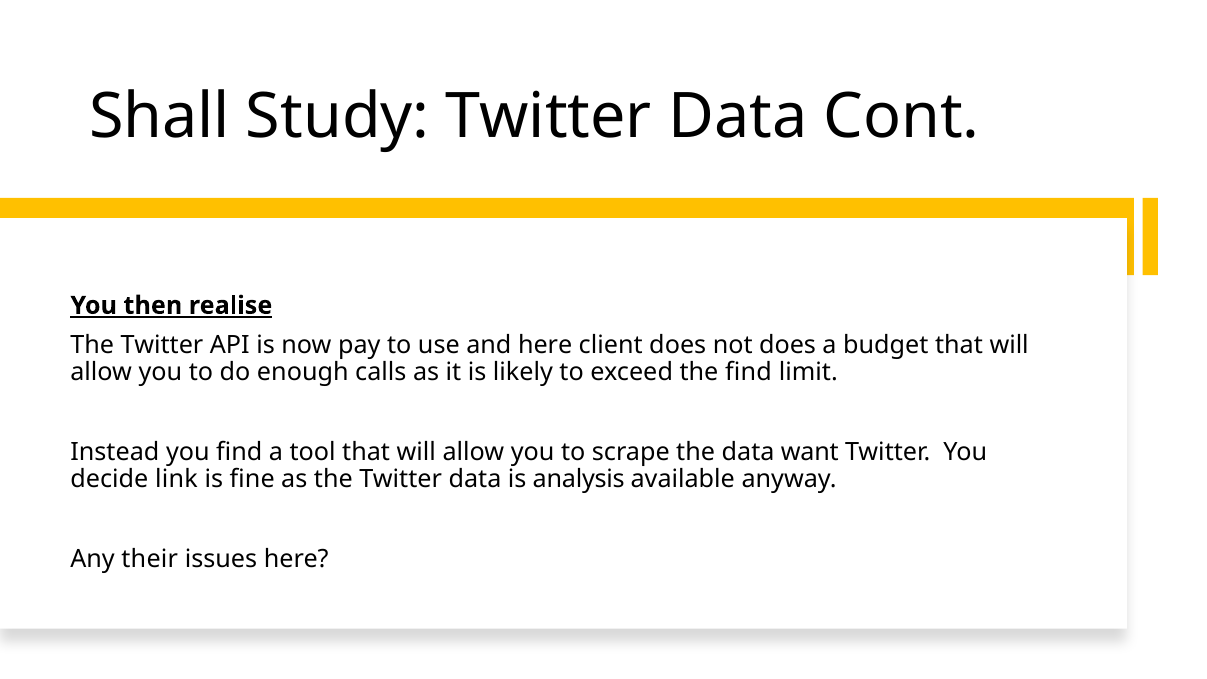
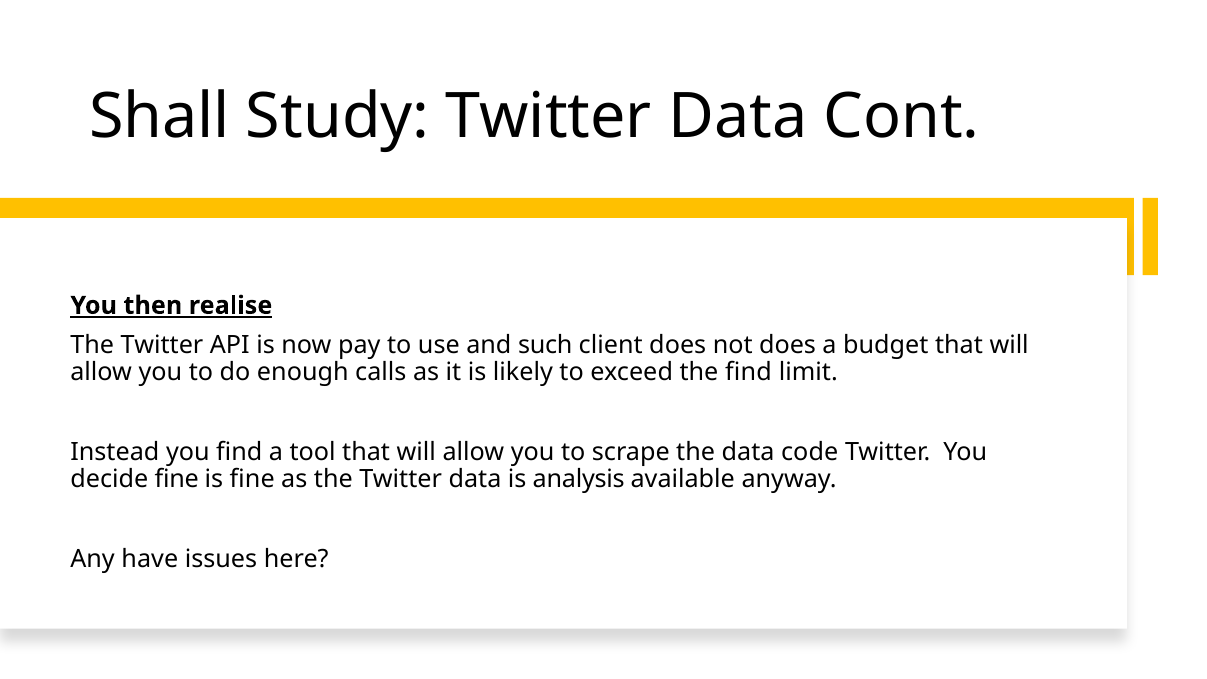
and here: here -> such
want: want -> code
decide link: link -> fine
their: their -> have
